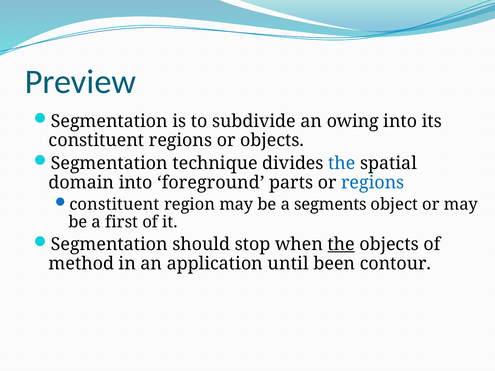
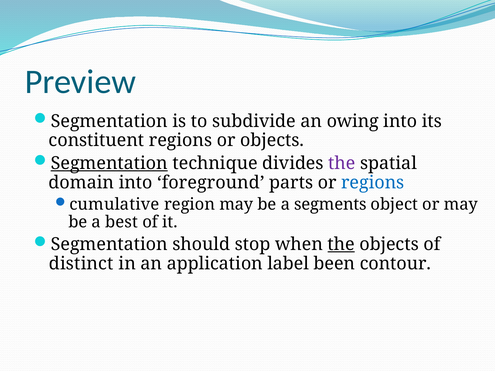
Segmentation at (109, 163) underline: none -> present
the at (342, 163) colour: blue -> purple
constituent at (114, 205): constituent -> cumulative
first: first -> best
method: method -> distinct
until: until -> label
